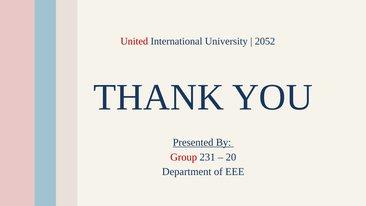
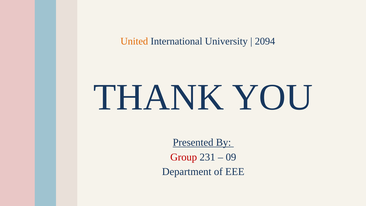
United colour: red -> orange
2052: 2052 -> 2094
20: 20 -> 09
